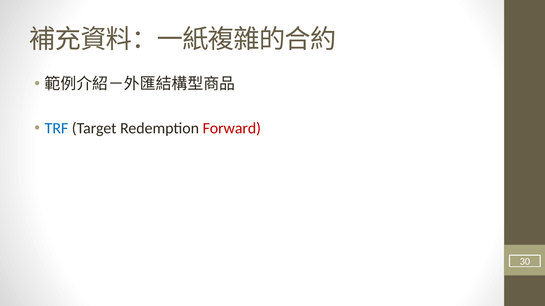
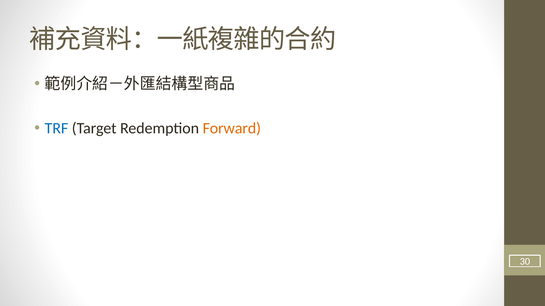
Forward colour: red -> orange
